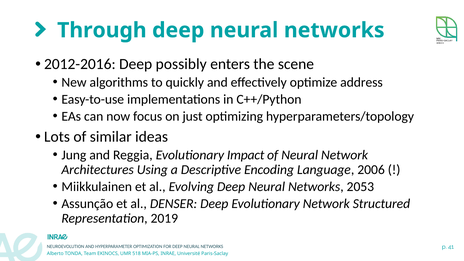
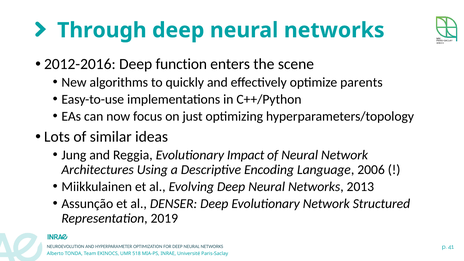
possibly: possibly -> function
address: address -> parents
2053: 2053 -> 2013
